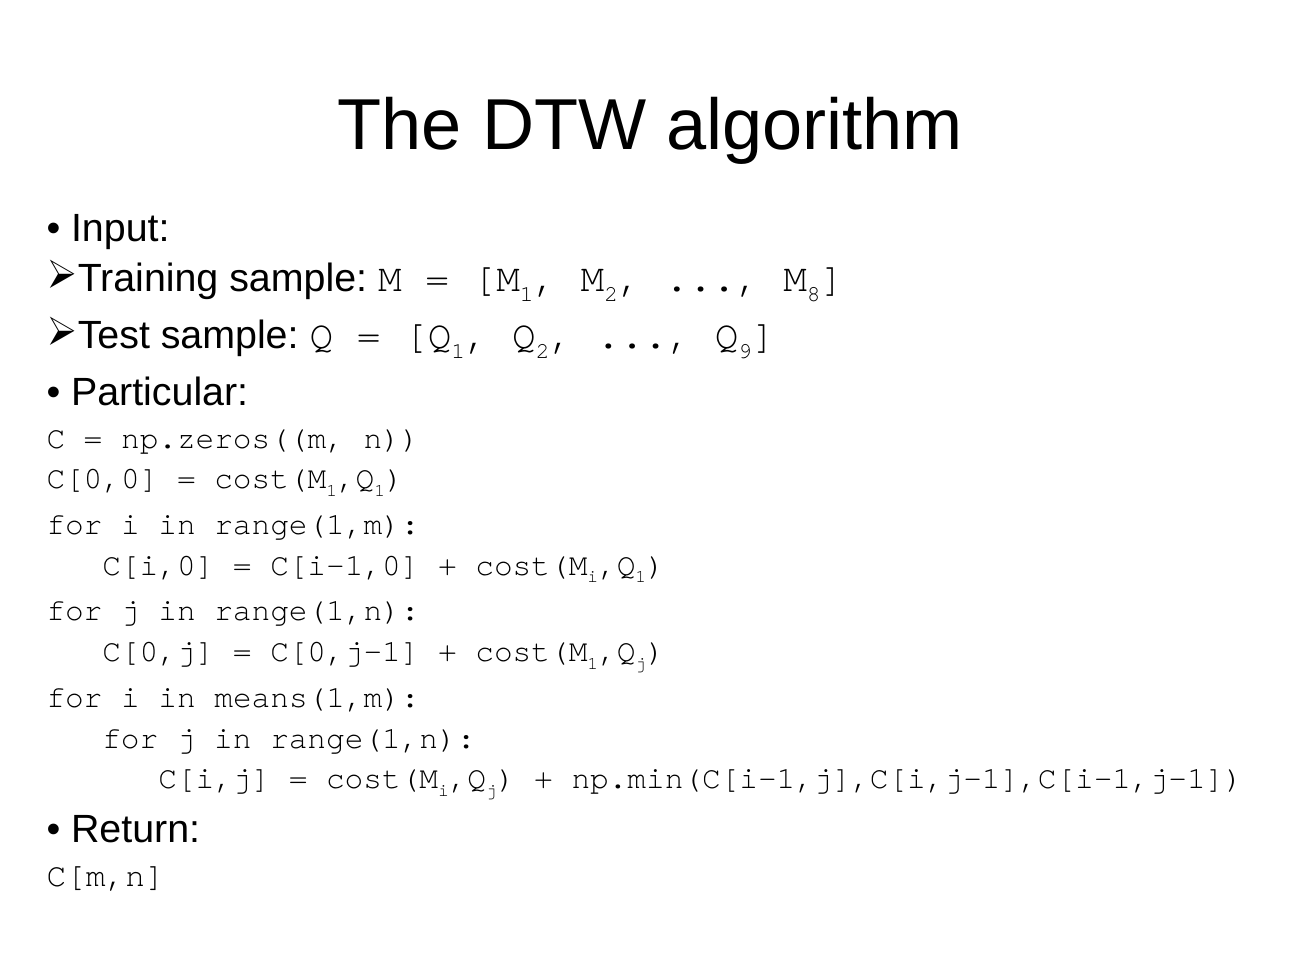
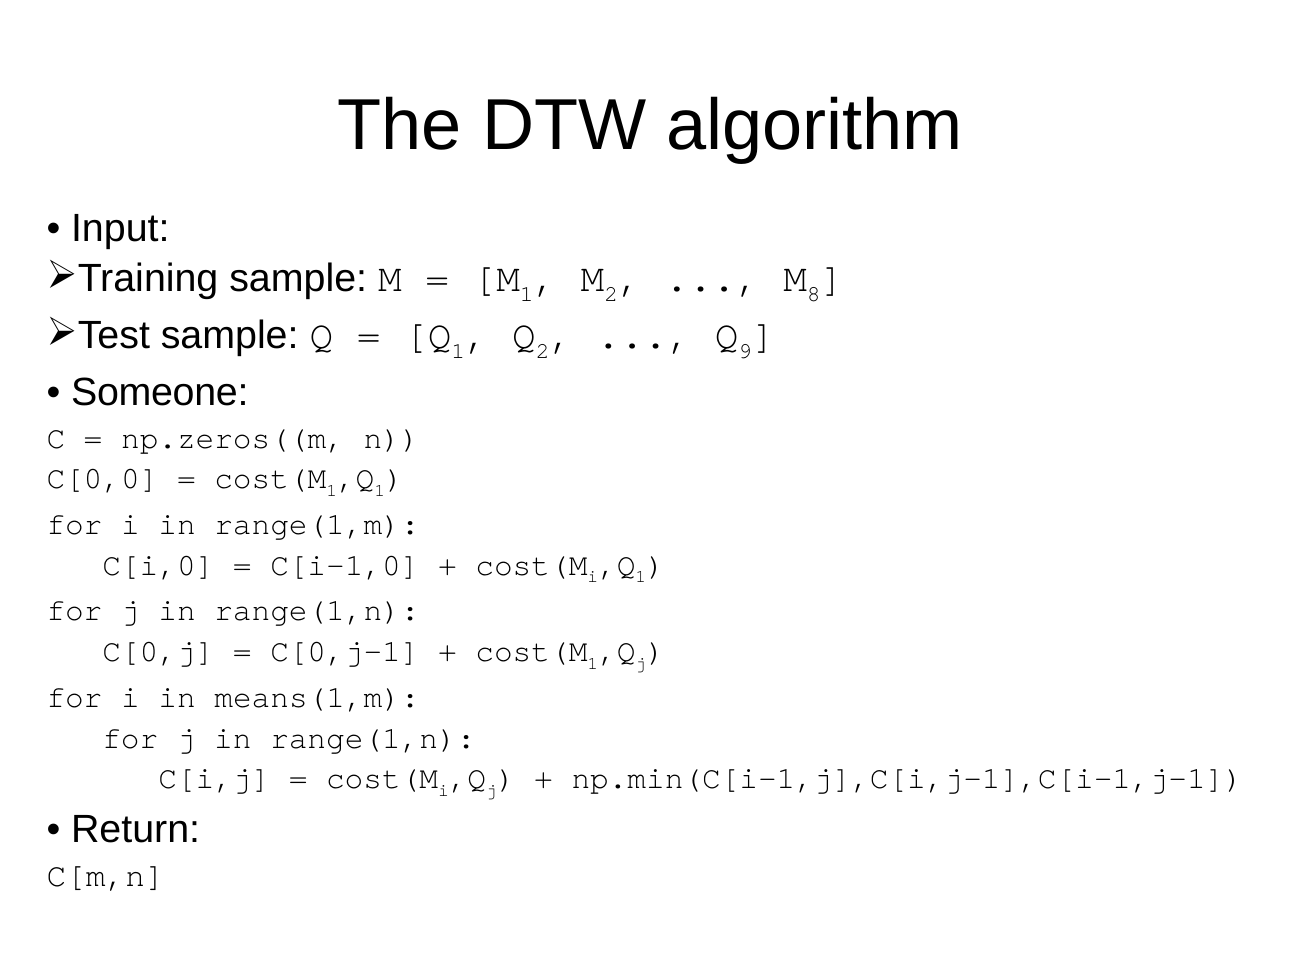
Particular: Particular -> Someone
